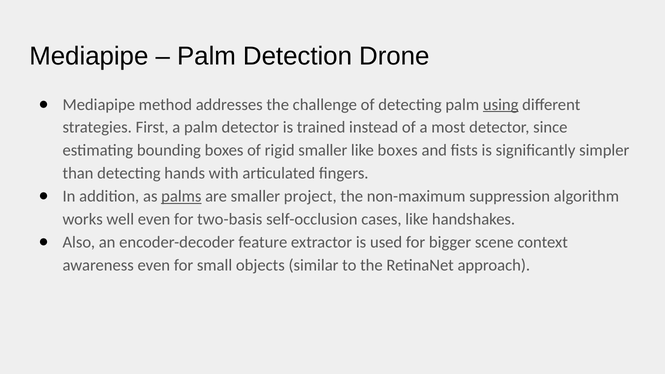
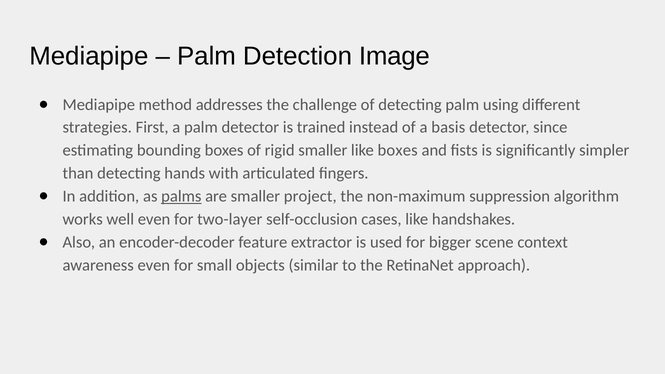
Drone: Drone -> Image
using underline: present -> none
most: most -> basis
two-basis: two-basis -> two-layer
